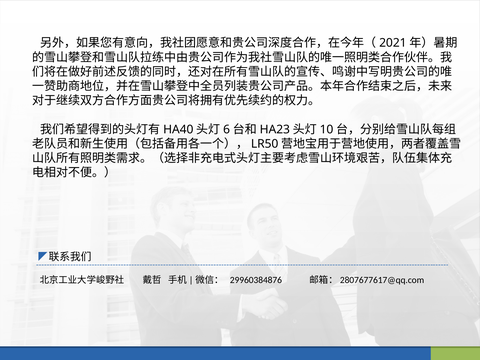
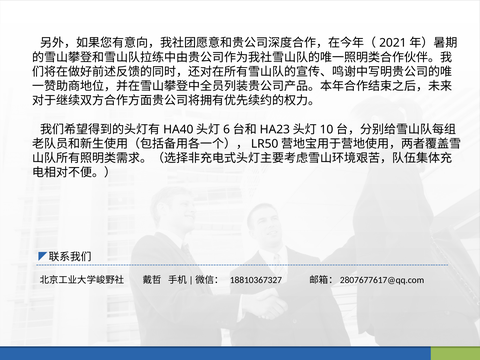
29960384876: 29960384876 -> 18810367327
